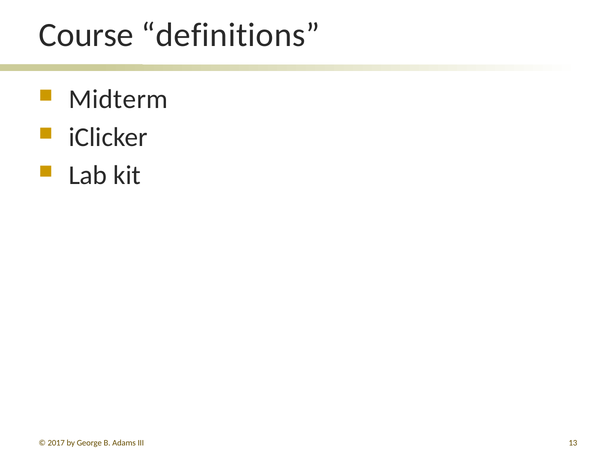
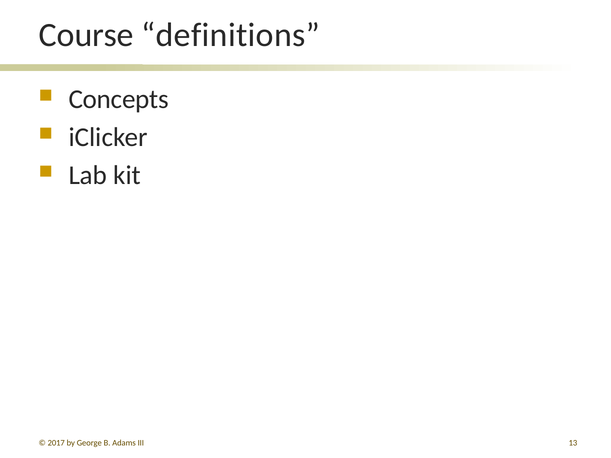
Midterm: Midterm -> Concepts
